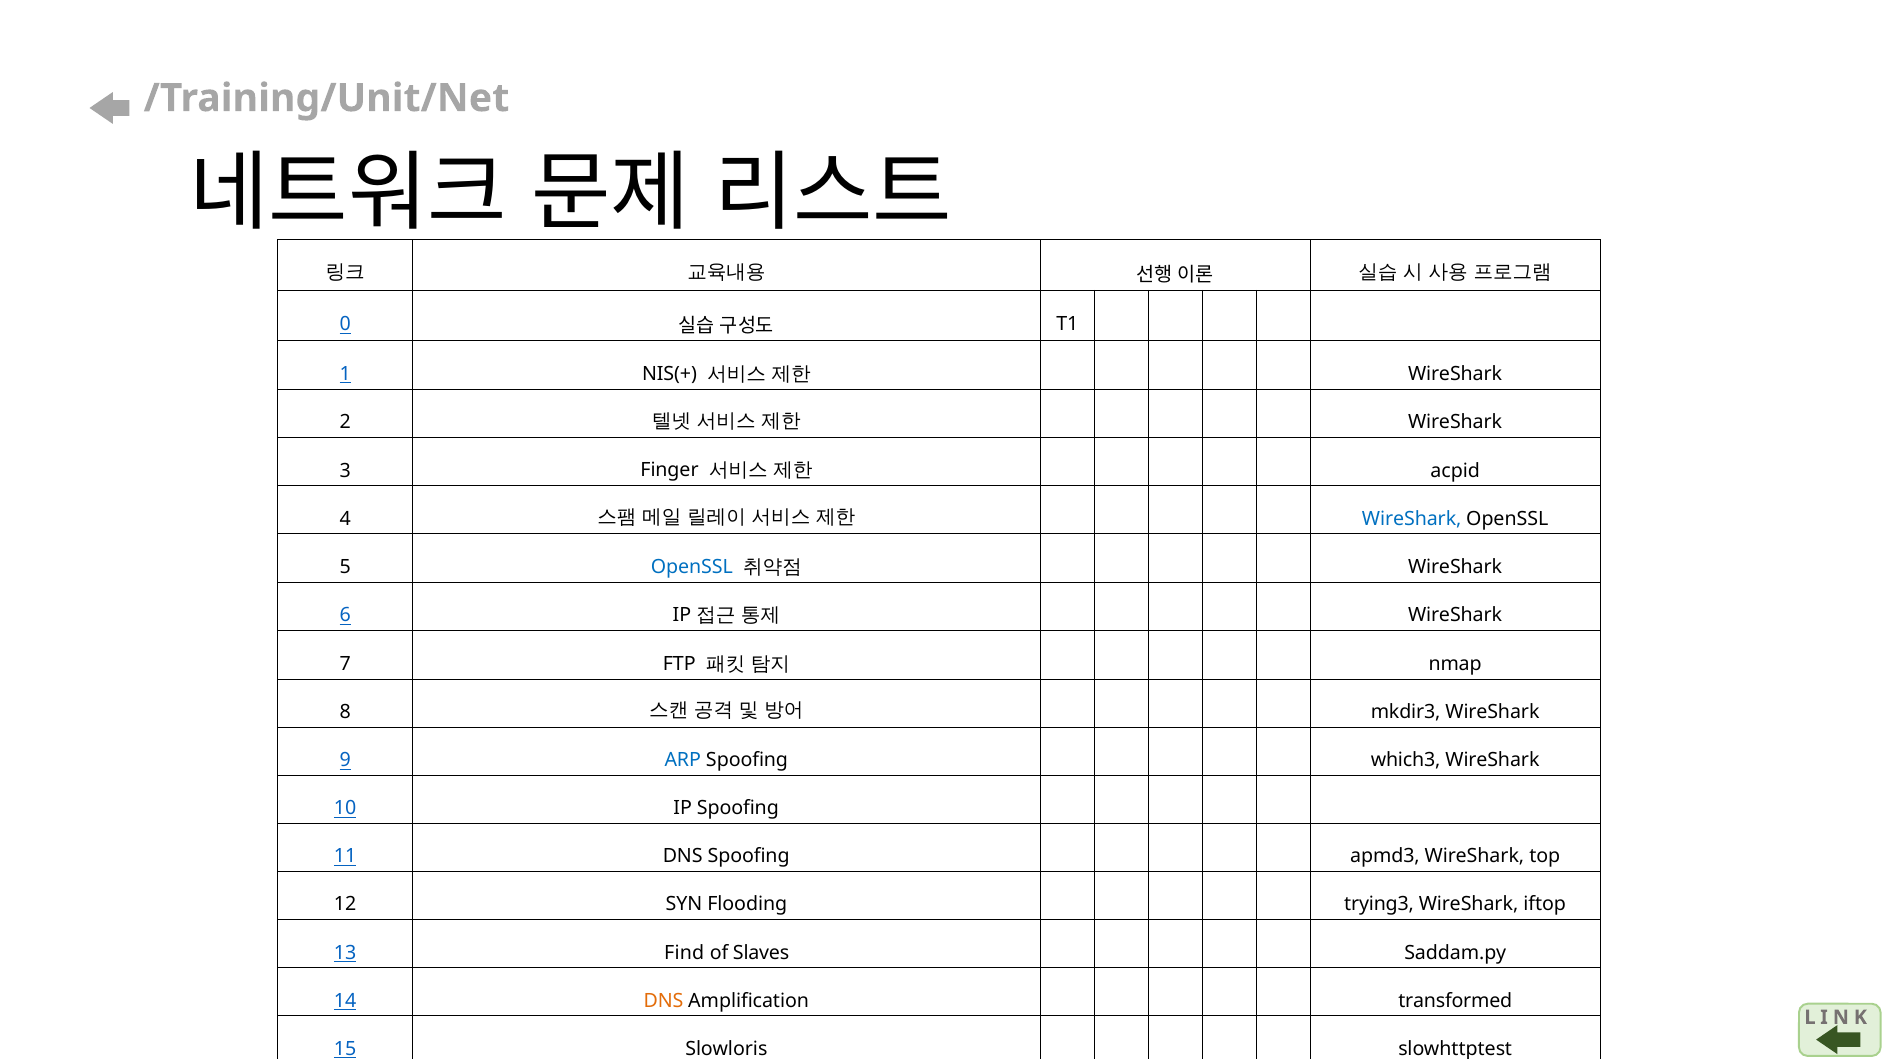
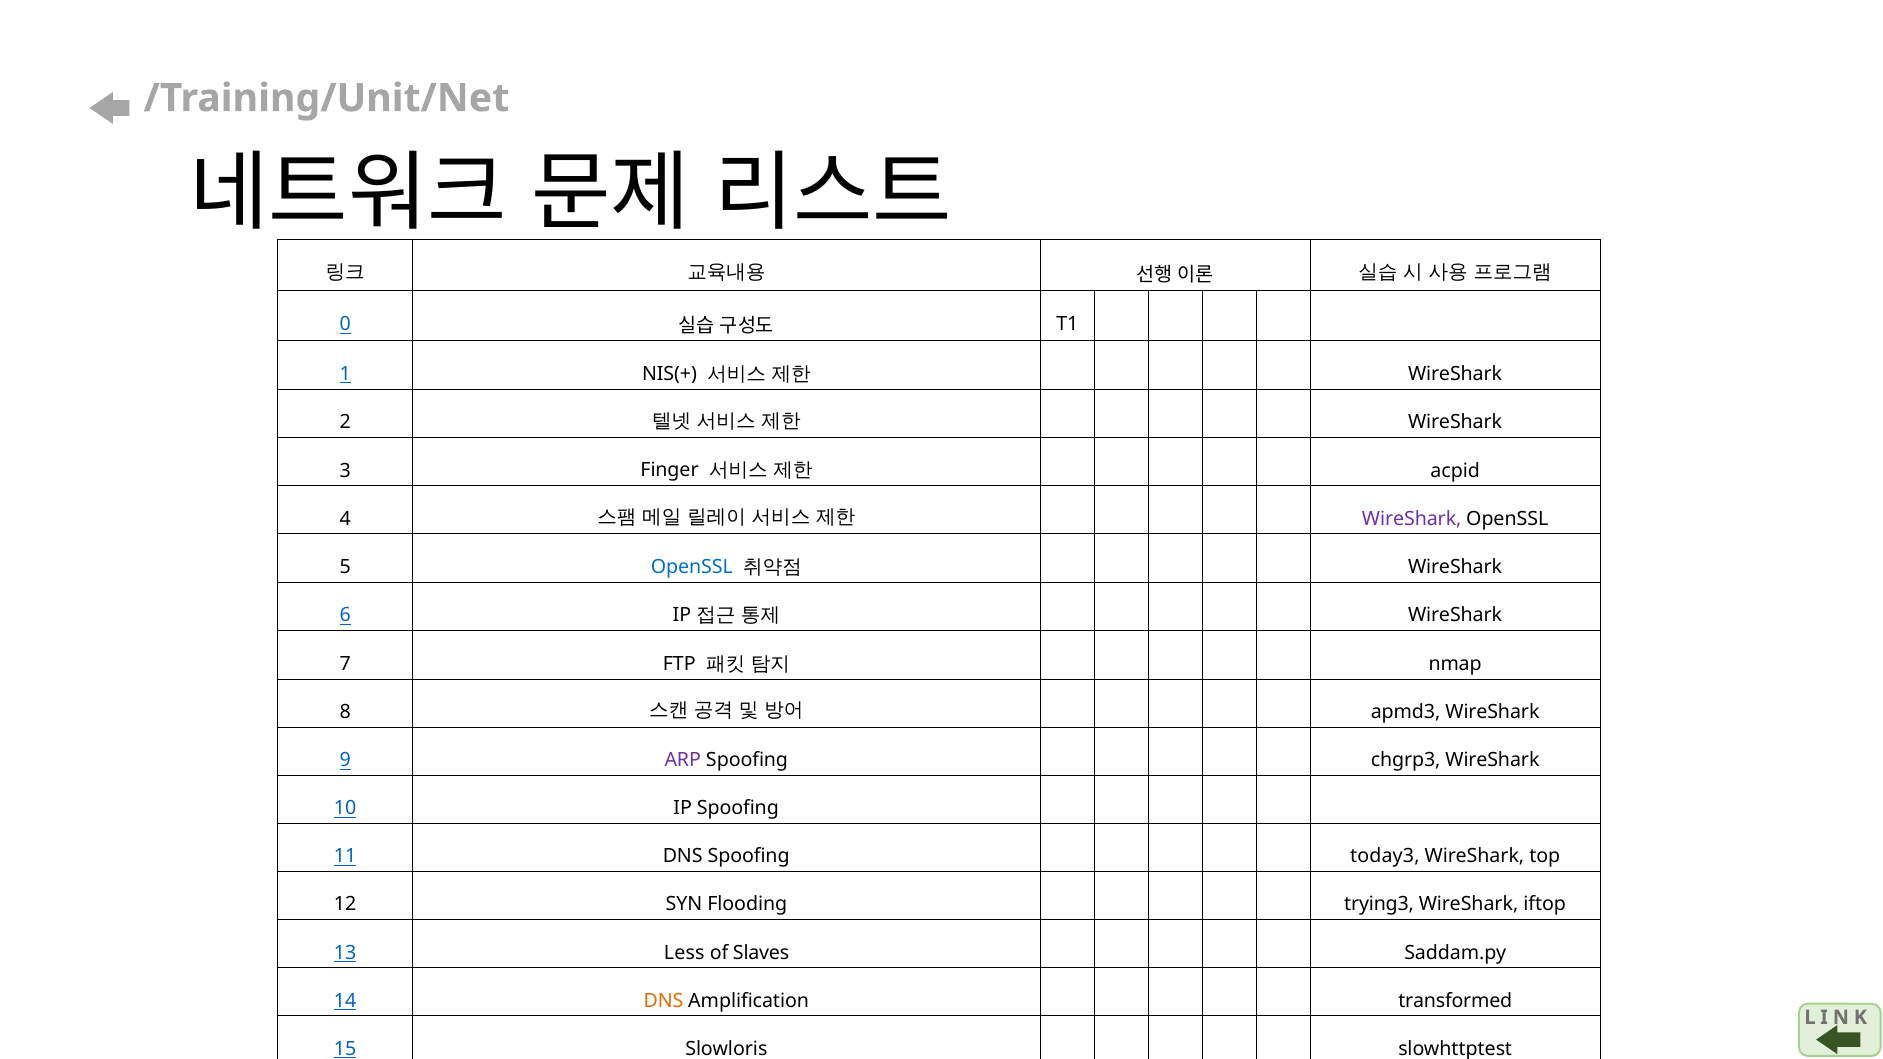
WireShark at (1412, 519) colour: blue -> purple
mkdir3: mkdir3 -> apmd3
ARP colour: blue -> purple
which3: which3 -> chgrp3
apmd3: apmd3 -> today3
Find: Find -> Less
